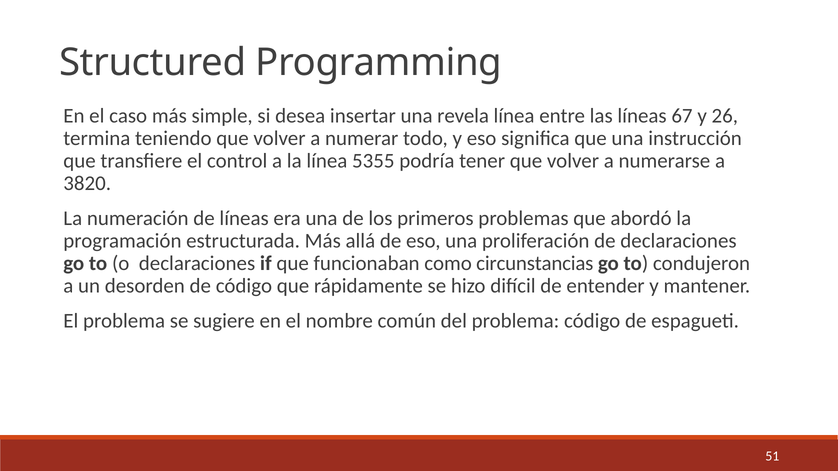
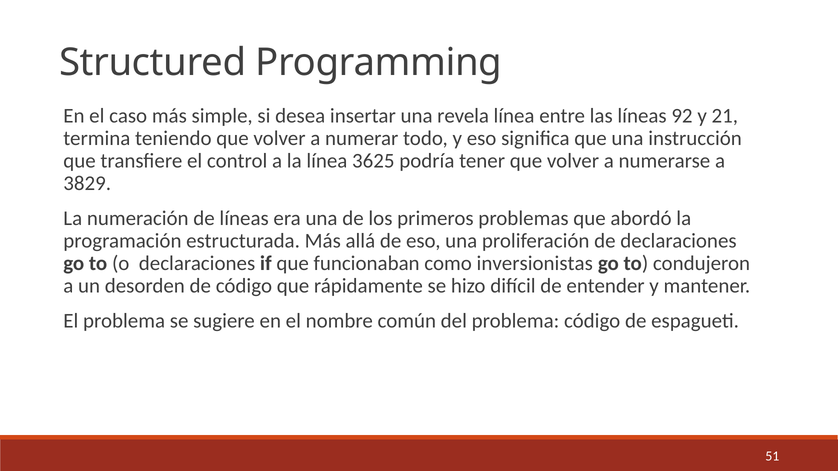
67: 67 -> 92
26: 26 -> 21
5355: 5355 -> 3625
3820: 3820 -> 3829
circunstancias: circunstancias -> inversionistas
